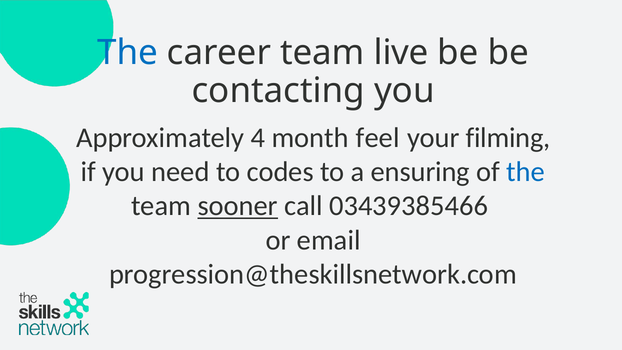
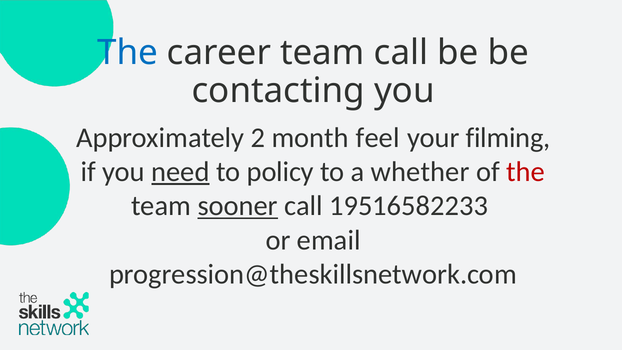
team live: live -> call
4: 4 -> 2
need underline: none -> present
codes: codes -> policy
ensuring: ensuring -> whether
the at (526, 172) colour: blue -> red
03439385466: 03439385466 -> 19516582233
